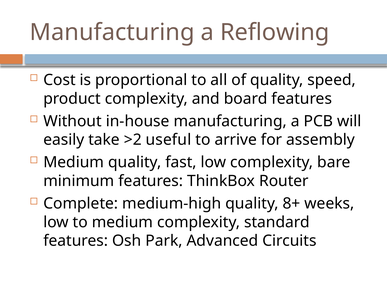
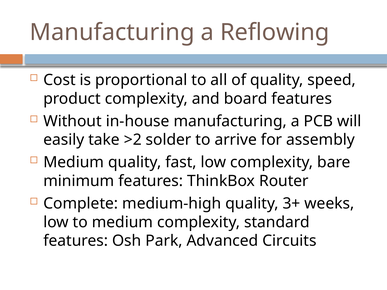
useful: useful -> solder
8+: 8+ -> 3+
